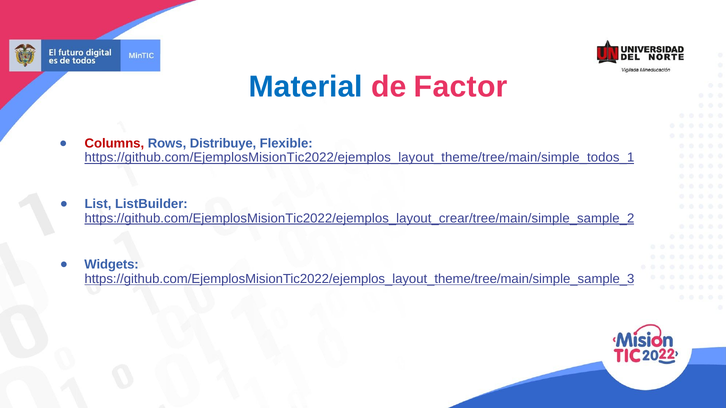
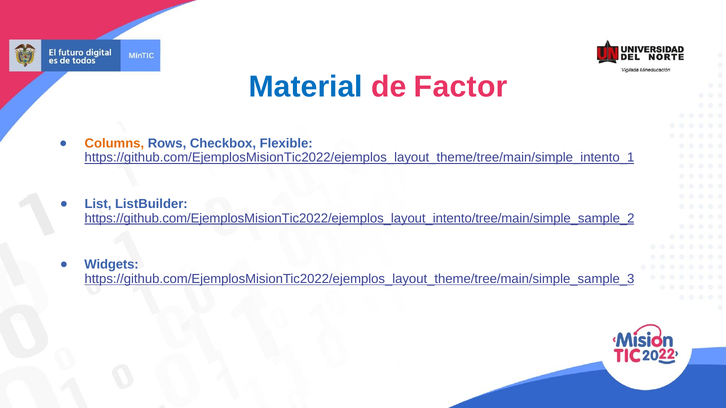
Columns colour: red -> orange
Distribuye: Distribuye -> Checkbox
https://github.com/EjemplosMisionTic2022/ejemplos_layout_theme/tree/main/simple_todos_1: https://github.com/EjemplosMisionTic2022/ejemplos_layout_theme/tree/main/simple_todos_1 -> https://github.com/EjemplosMisionTic2022/ejemplos_layout_theme/tree/main/simple_intento_1
https://github.com/EjemplosMisionTic2022/ejemplos_layout_crear/tree/main/simple_sample_2: https://github.com/EjemplosMisionTic2022/ejemplos_layout_crear/tree/main/simple_sample_2 -> https://github.com/EjemplosMisionTic2022/ejemplos_layout_intento/tree/main/simple_sample_2
